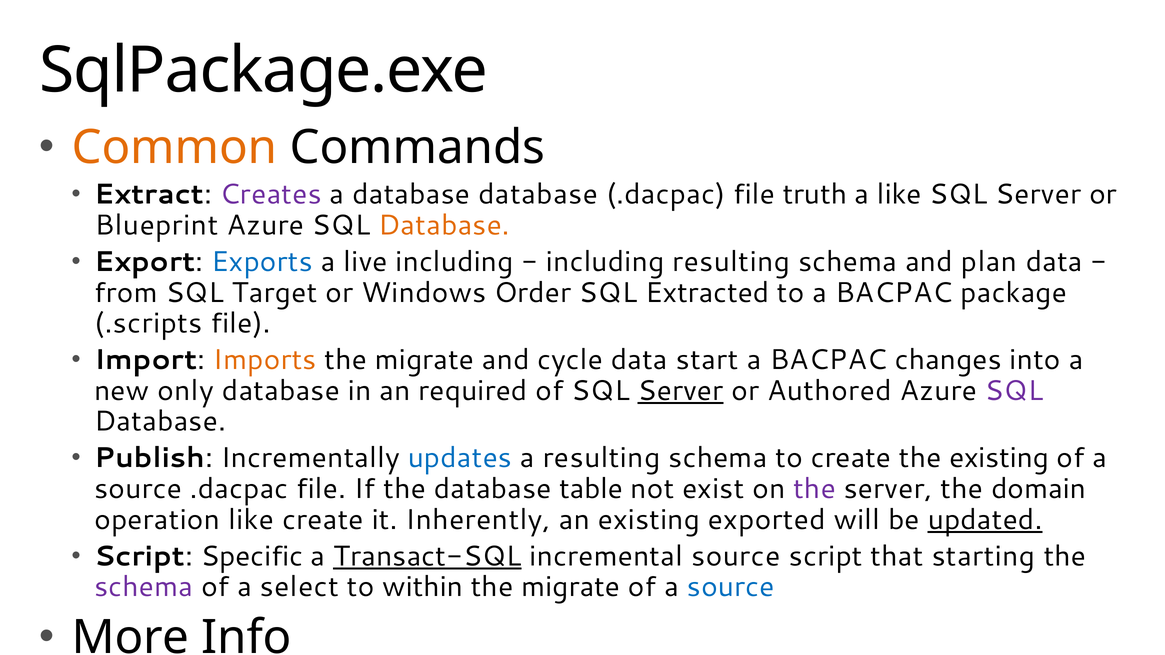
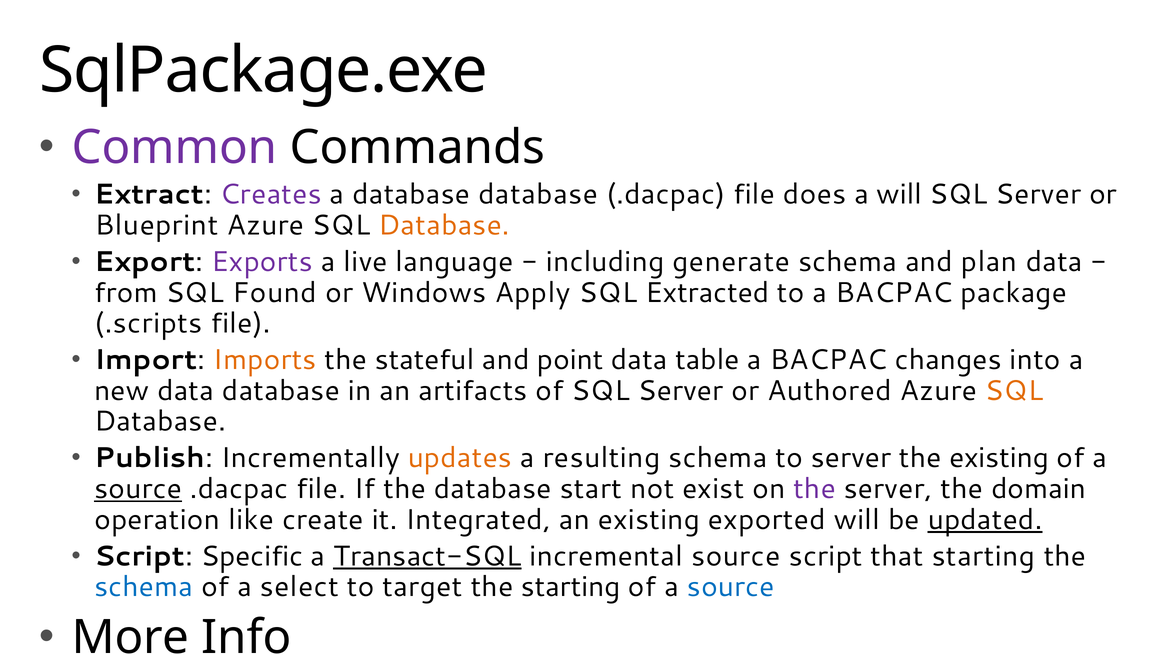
Common colour: orange -> purple
truth: truth -> does
a like: like -> will
Exports colour: blue -> purple
live including: including -> language
including resulting: resulting -> generate
Target: Target -> Found
Order: Order -> Apply
migrate at (425, 360): migrate -> stateful
cycle: cycle -> point
start: start -> table
new only: only -> data
required: required -> artifacts
Server at (681, 391) underline: present -> none
SQL at (1014, 391) colour: purple -> orange
updates colour: blue -> orange
to create: create -> server
source at (138, 489) underline: none -> present
table: table -> start
Inherently: Inherently -> Integrated
schema at (144, 587) colour: purple -> blue
within: within -> target
migrate at (571, 587): migrate -> starting
